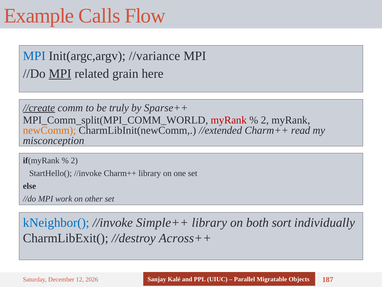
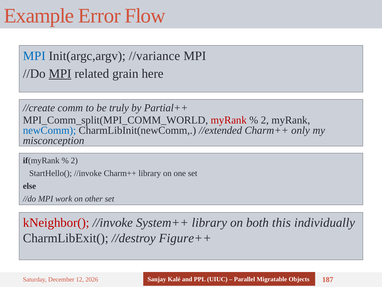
Calls: Calls -> Error
//create underline: present -> none
Sparse++: Sparse++ -> Partial++
newComm colour: orange -> blue
read: read -> only
kNeighbor( colour: blue -> red
Simple++: Simple++ -> System++
sort: sort -> this
Across++: Across++ -> Figure++
